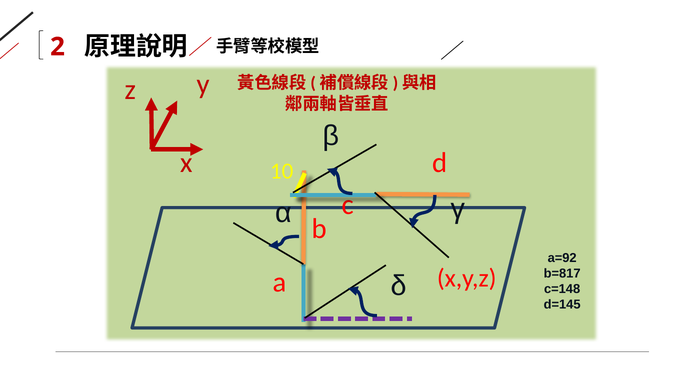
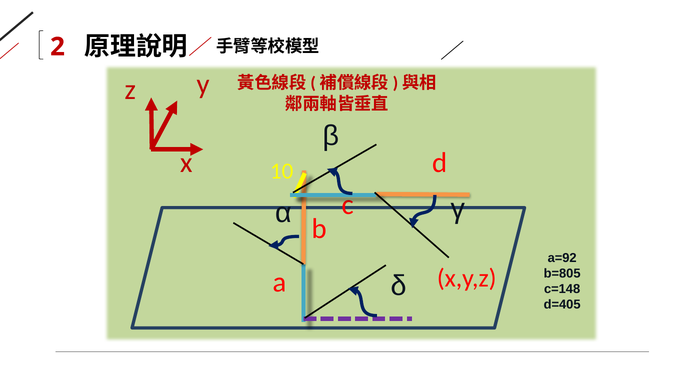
b=817: b=817 -> b=805
d=145: d=145 -> d=405
